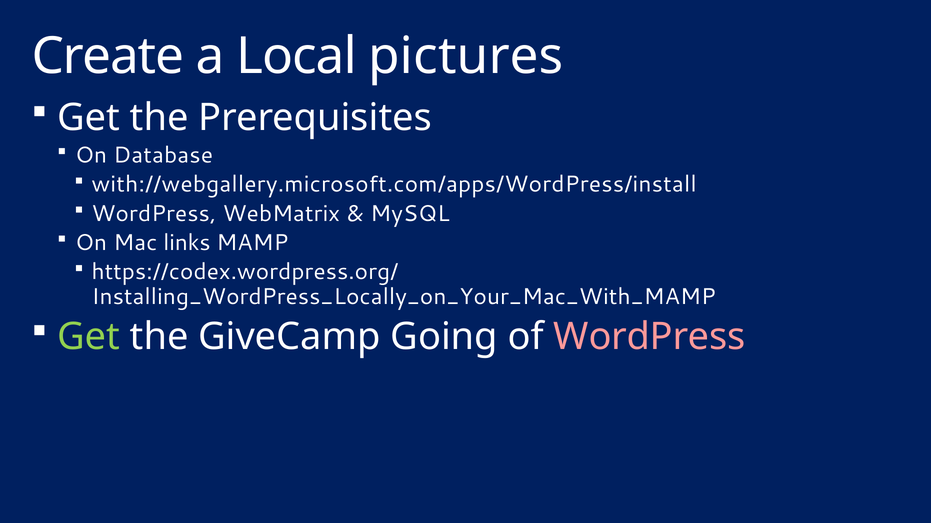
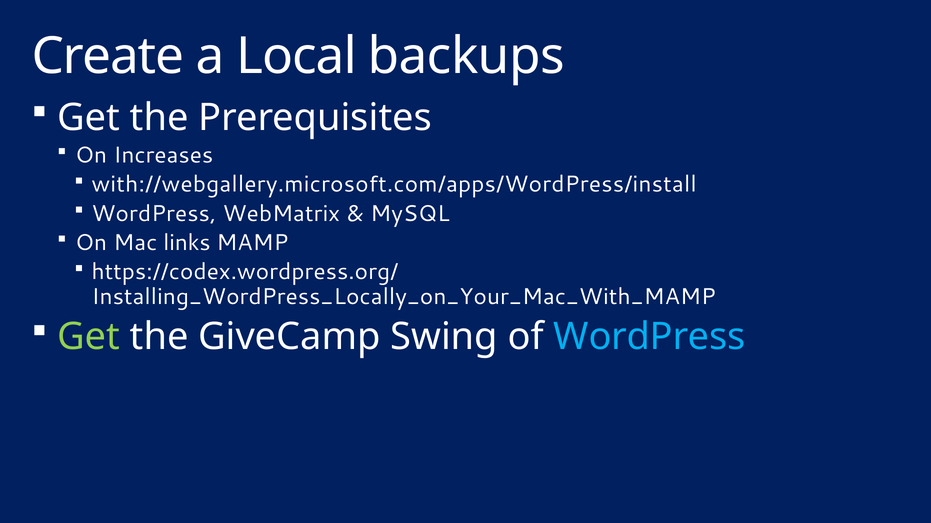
pictures: pictures -> backups
Database: Database -> Increases
Going: Going -> Swing
WordPress at (649, 337) colour: pink -> light blue
